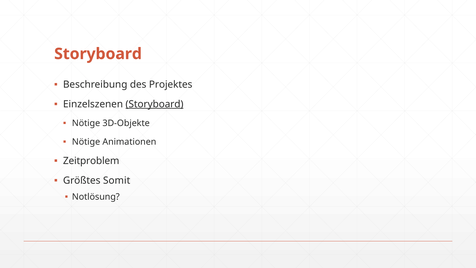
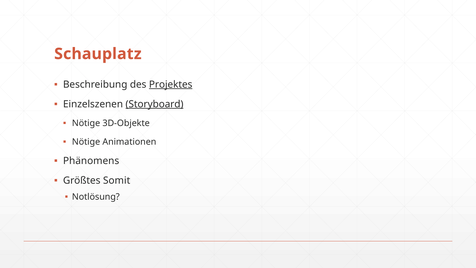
Storyboard at (98, 54): Storyboard -> Schauplatz
Projektes underline: none -> present
Zeitproblem: Zeitproblem -> Phänomens
